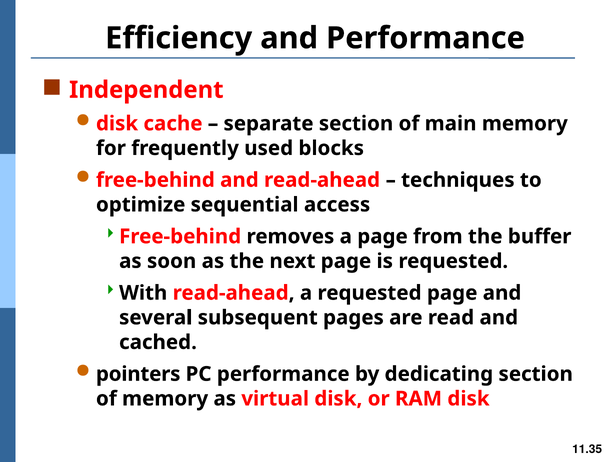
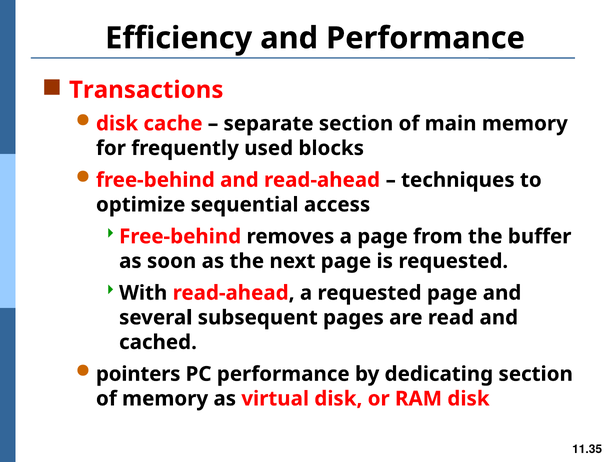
Independent: Independent -> Transactions
